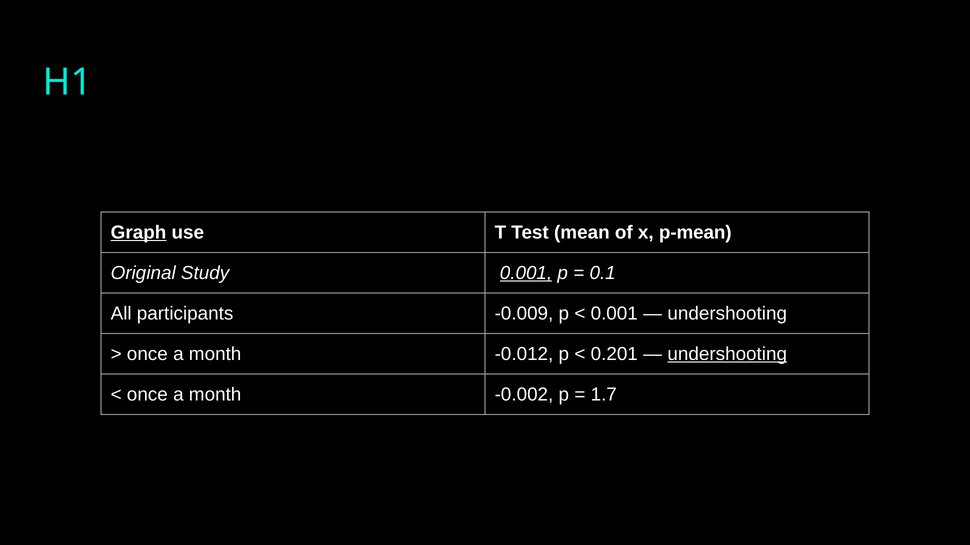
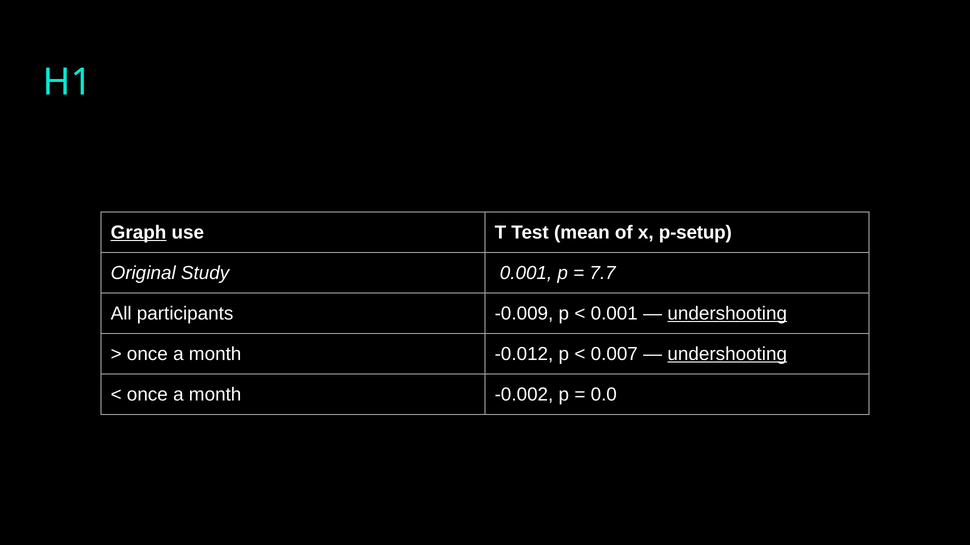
p-mean: p-mean -> p-setup
0.001 at (526, 273) underline: present -> none
0.1: 0.1 -> 7.7
undershooting at (727, 314) underline: none -> present
0.201: 0.201 -> 0.007
1.7: 1.7 -> 0.0
